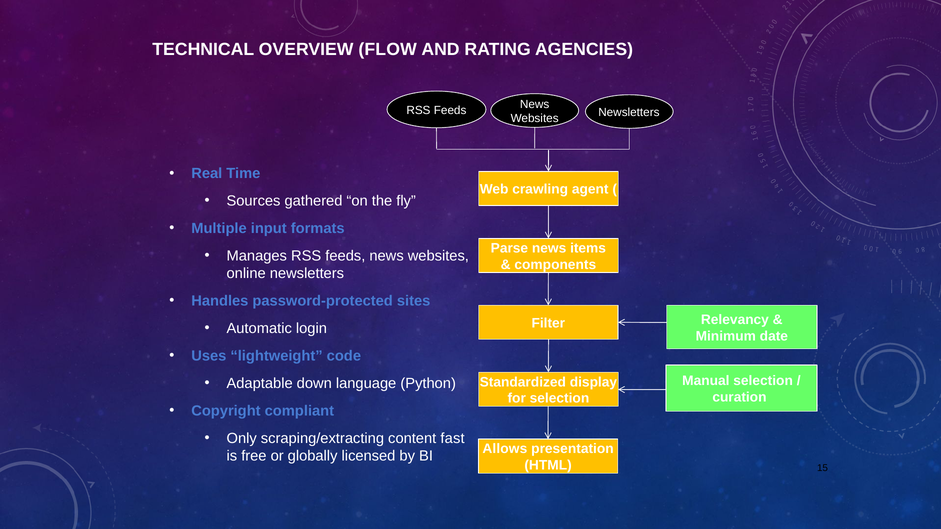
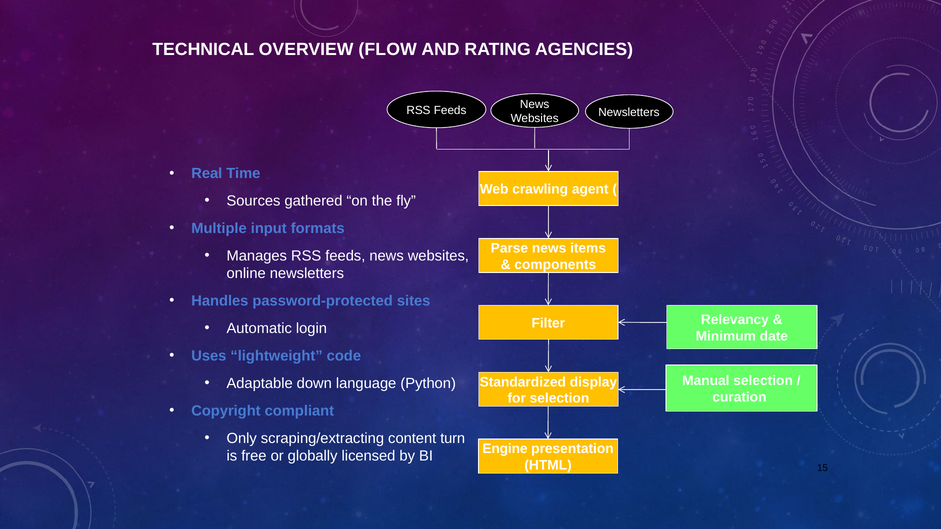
fast: fast -> turn
Allows: Allows -> Engine
